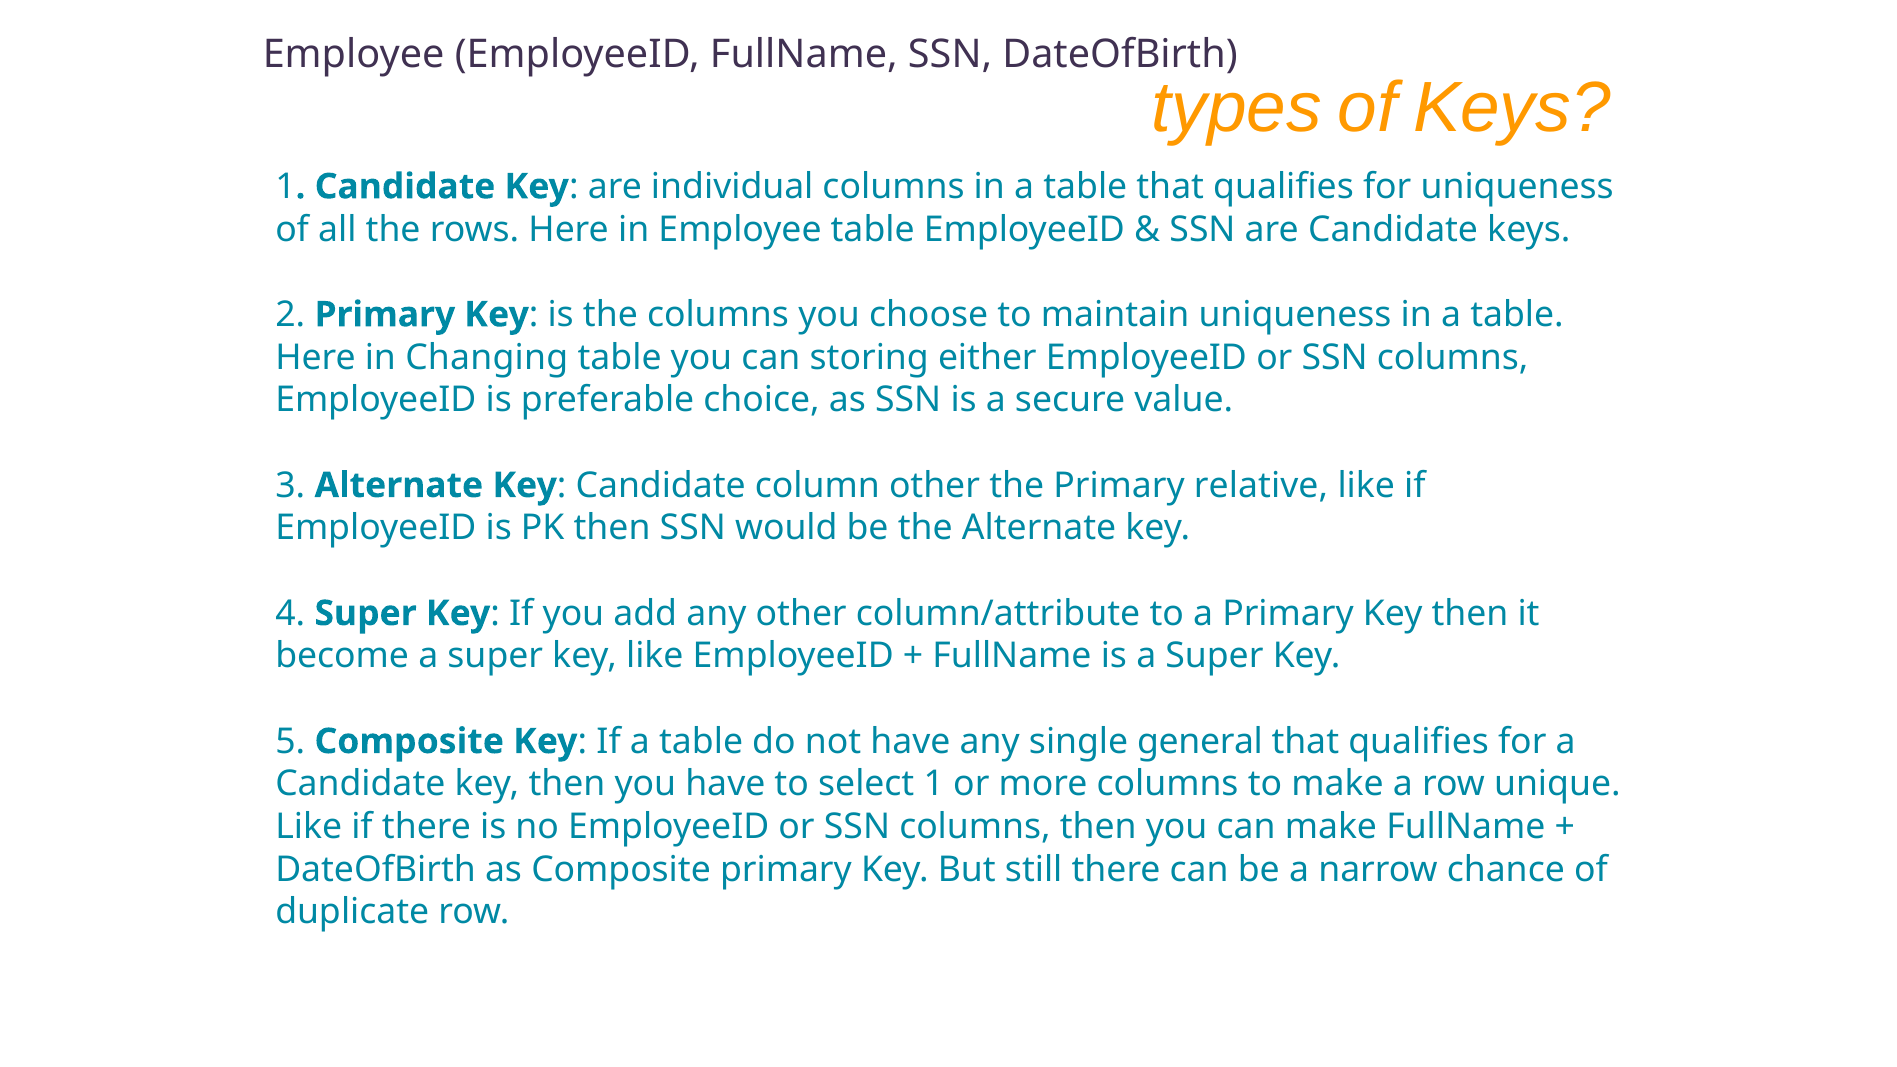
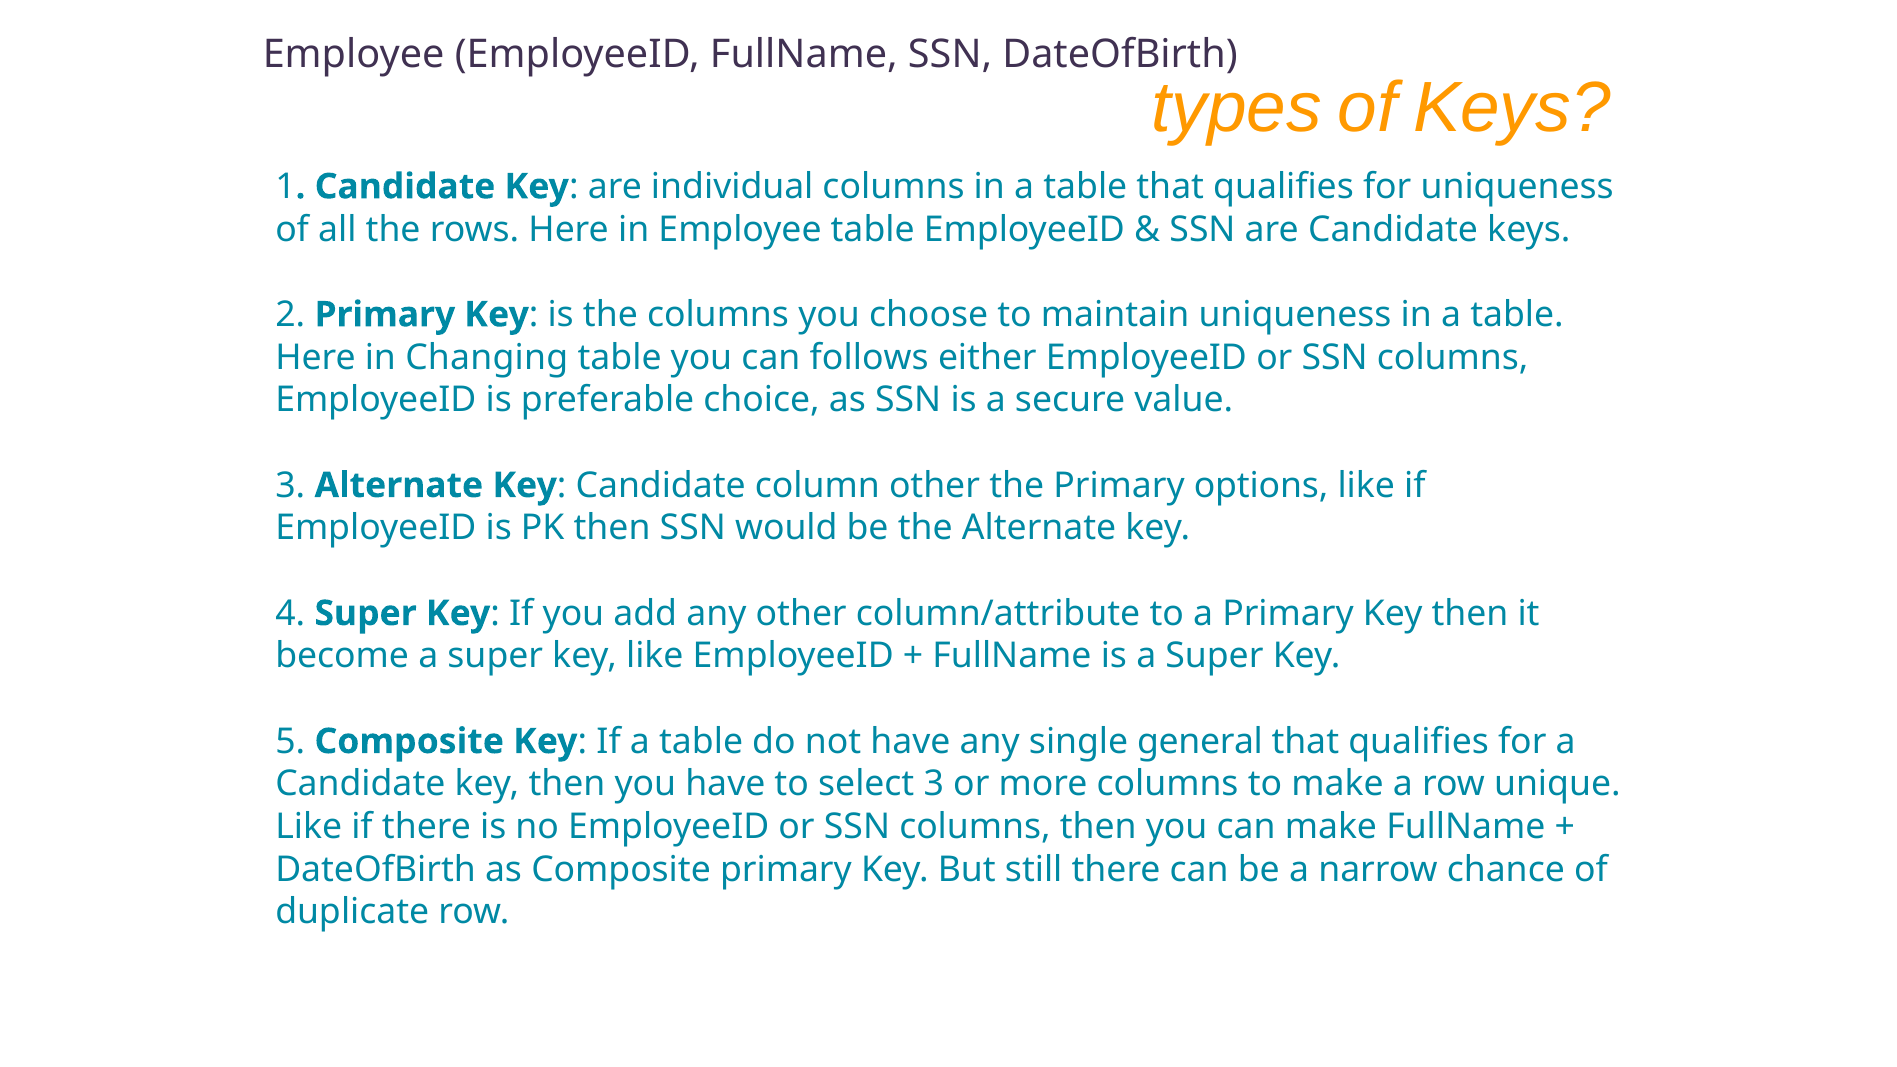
storing: storing -> follows
relative: relative -> options
select 1: 1 -> 3
